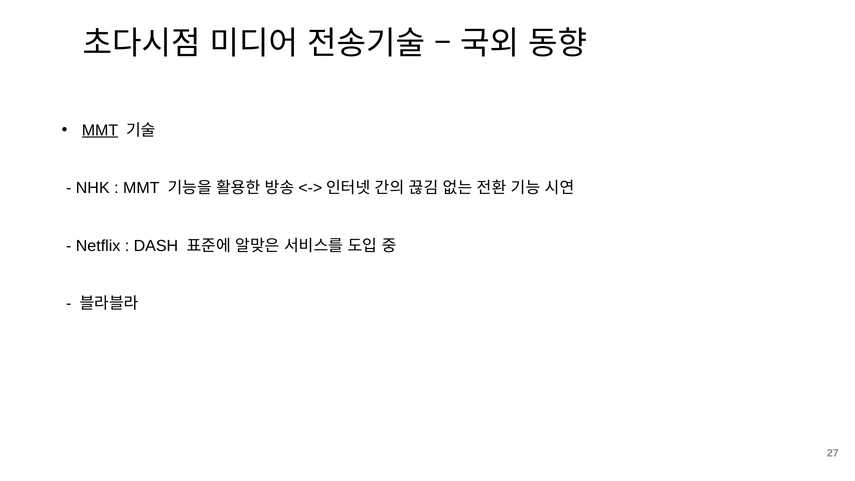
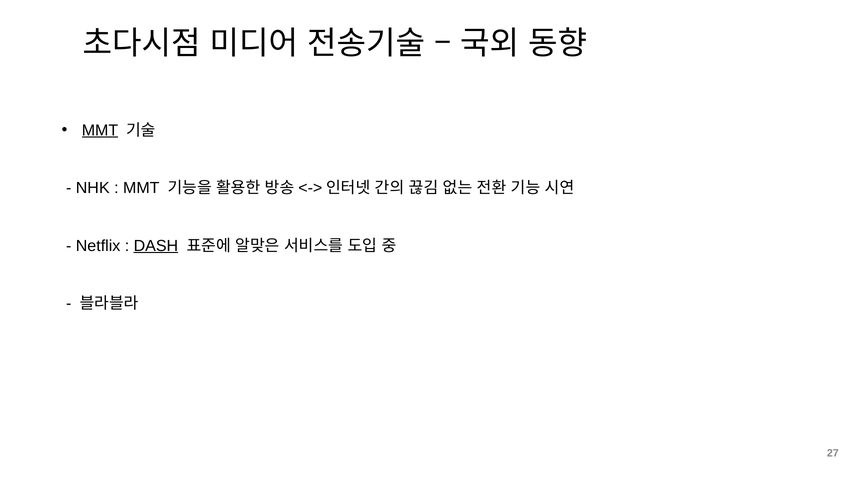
DASH underline: none -> present
